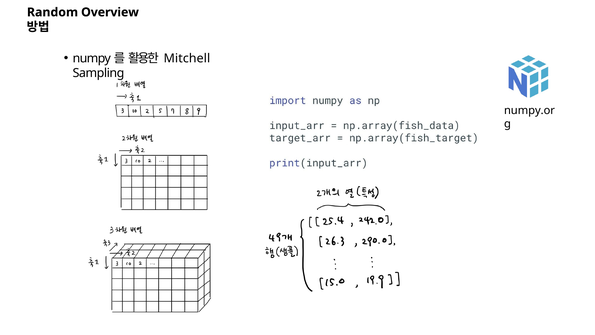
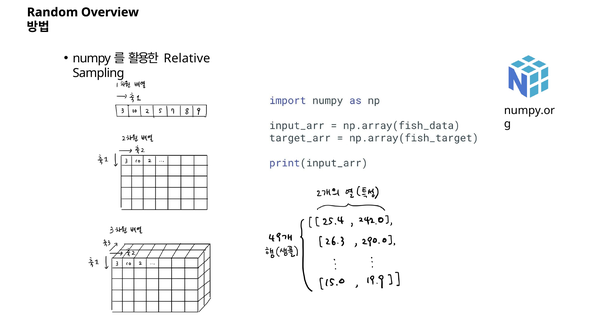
Mitchell: Mitchell -> Relative
